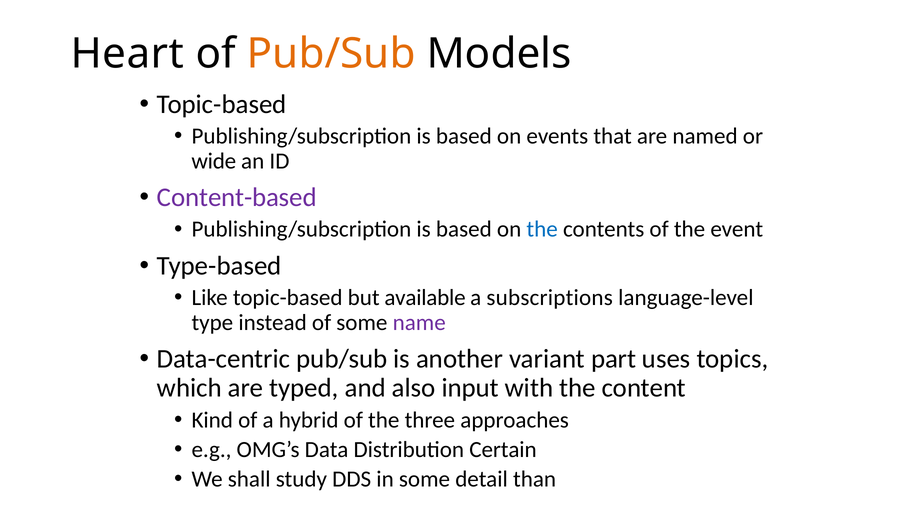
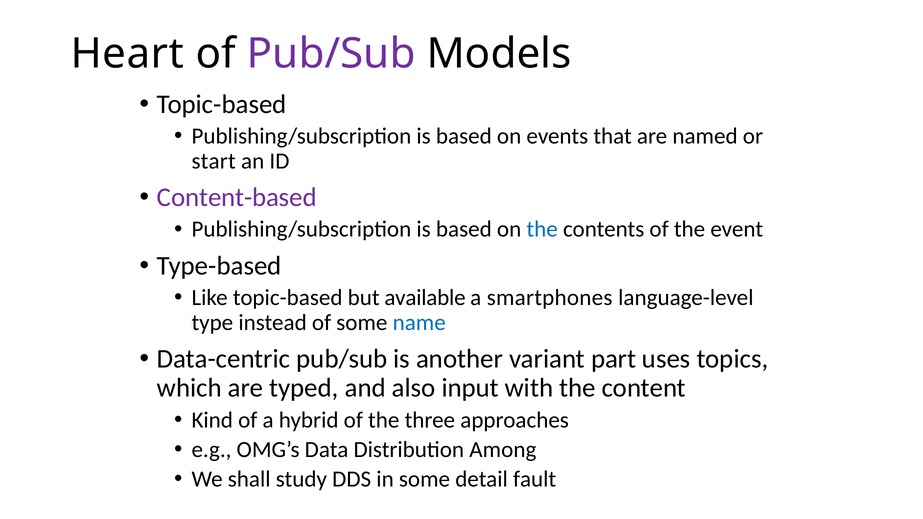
Pub/Sub at (331, 54) colour: orange -> purple
wide: wide -> start
subscriptions: subscriptions -> smartphones
name colour: purple -> blue
Certain: Certain -> Among
than: than -> fault
